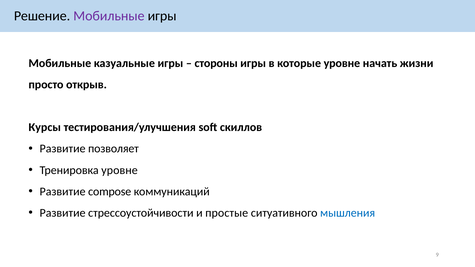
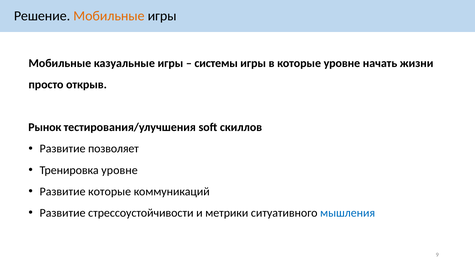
Мобильные at (109, 16) colour: purple -> orange
стороны: стороны -> системы
Курсы: Курсы -> Рынок
Развитие compose: compose -> которые
простые: простые -> метрики
